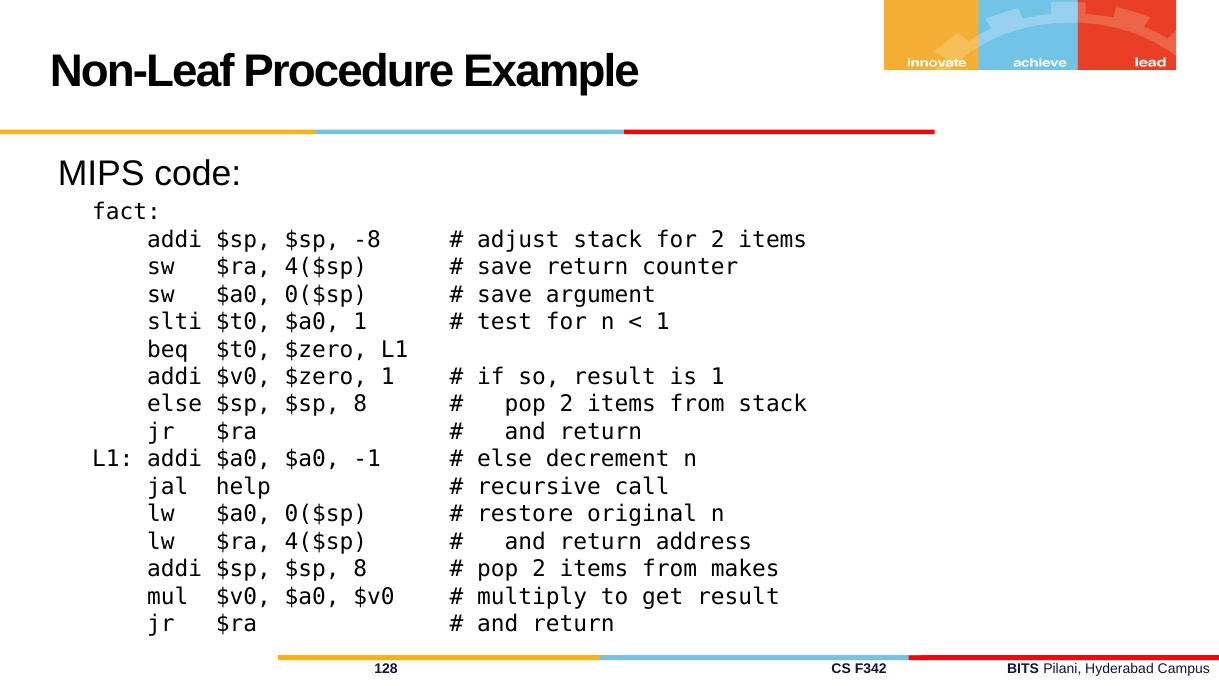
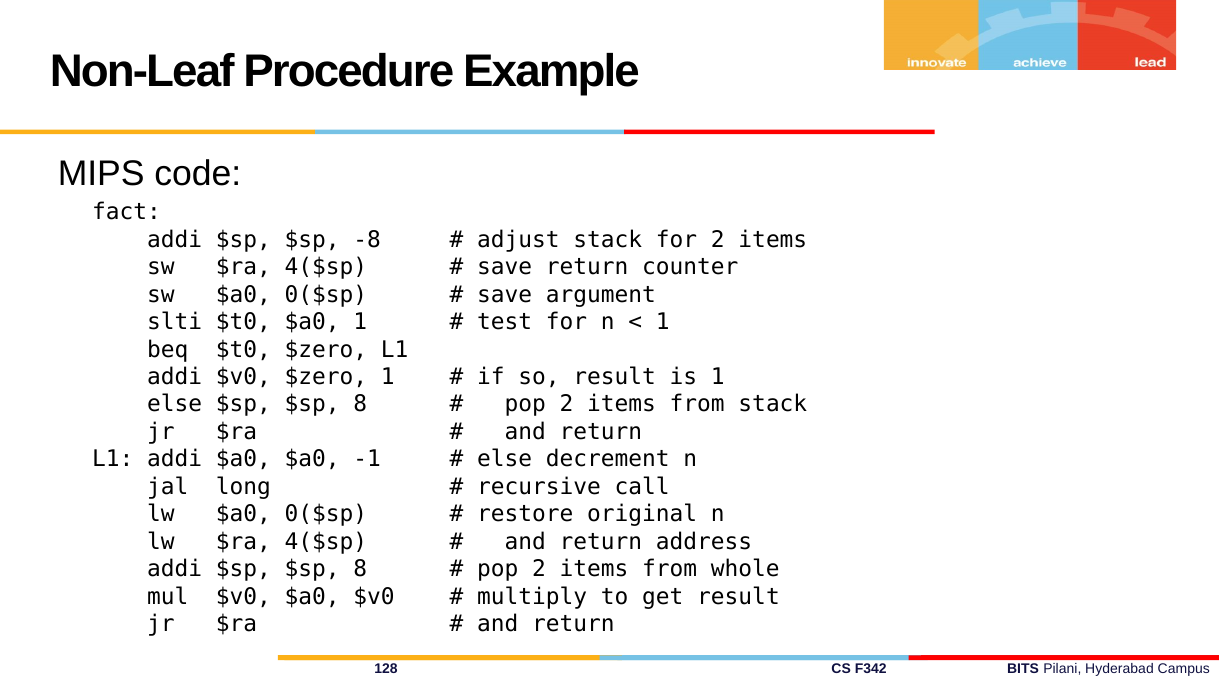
help: help -> long
makes: makes -> whole
